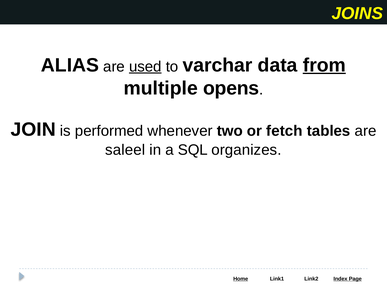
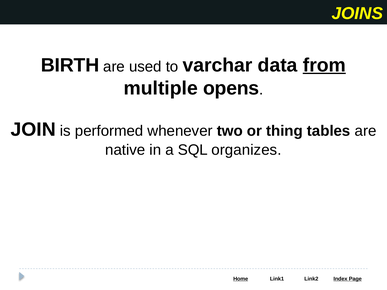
ALIAS: ALIAS -> BIRTH
used underline: present -> none
fetch: fetch -> thing
saleel: saleel -> native
